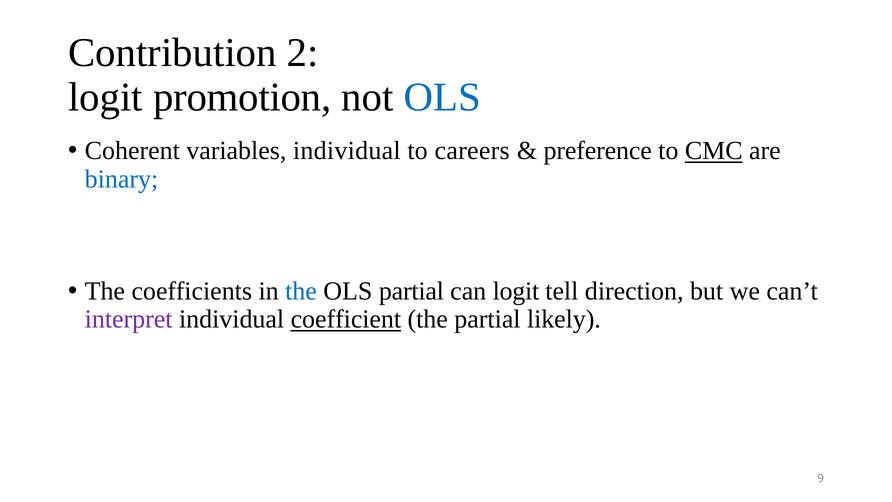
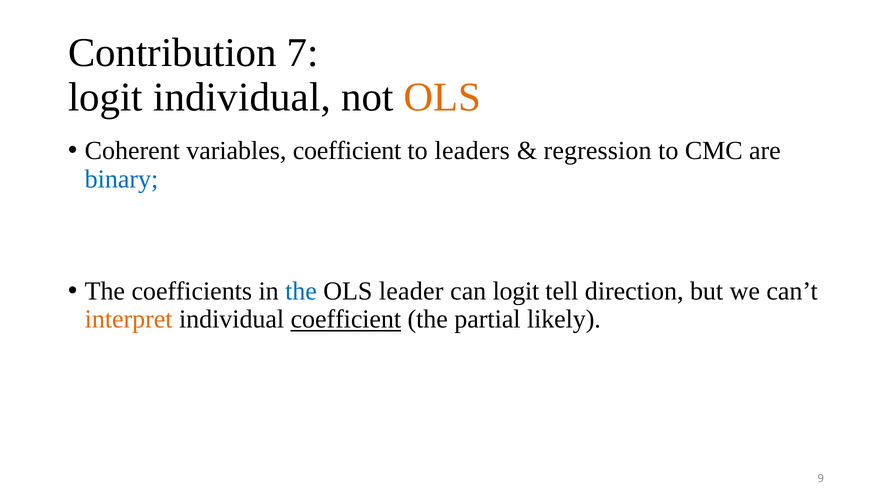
2: 2 -> 7
logit promotion: promotion -> individual
OLS at (442, 97) colour: blue -> orange
variables individual: individual -> coefficient
careers: careers -> leaders
preference: preference -> regression
CMC underline: present -> none
OLS partial: partial -> leader
interpret colour: purple -> orange
